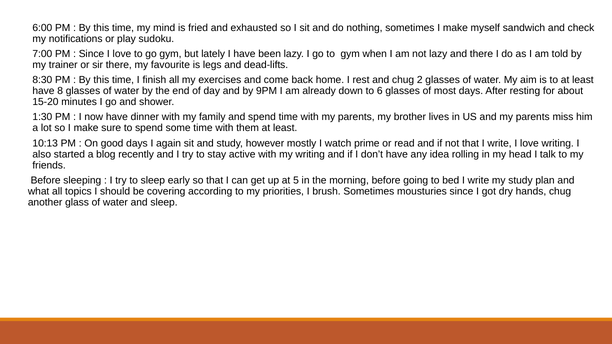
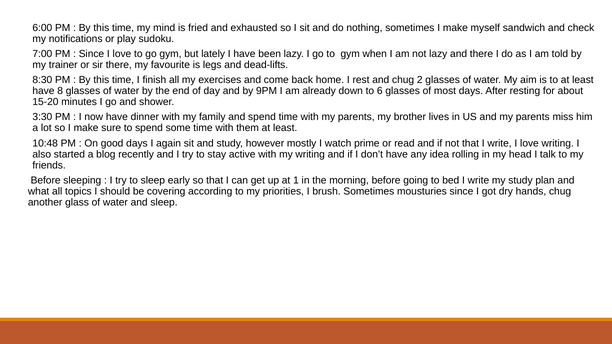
1:30: 1:30 -> 3:30
10:13: 10:13 -> 10:48
5: 5 -> 1
